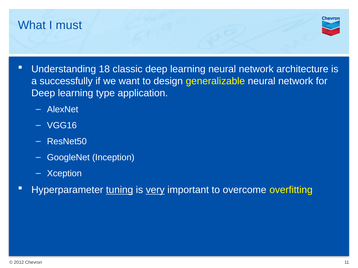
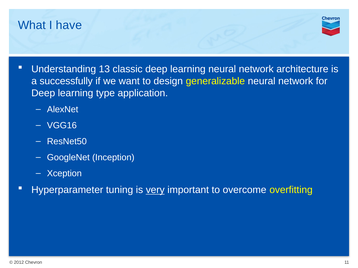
must: must -> have
18: 18 -> 13
tuning underline: present -> none
